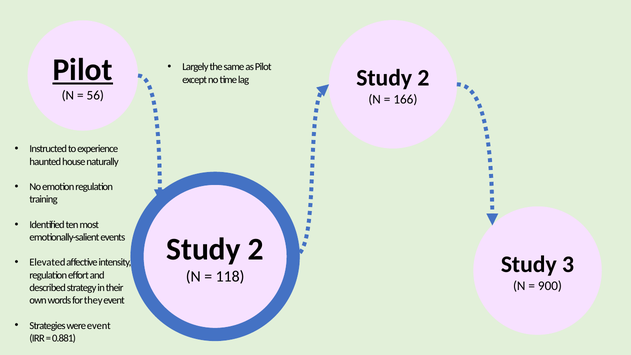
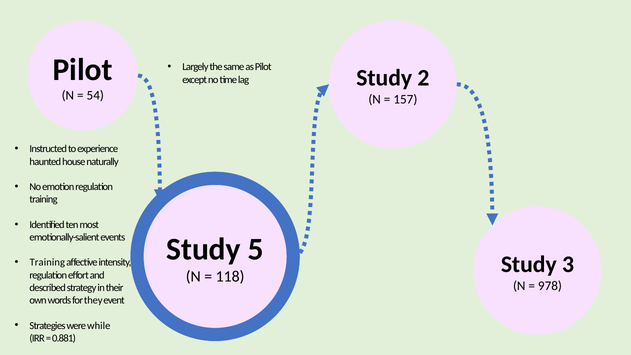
Pilot at (83, 70) underline: present -> none
56: 56 -> 54
166: 166 -> 157
2 at (256, 249): 2 -> 5
Elevated at (47, 262): Elevated -> Training
900: 900 -> 978
were event: event -> while
